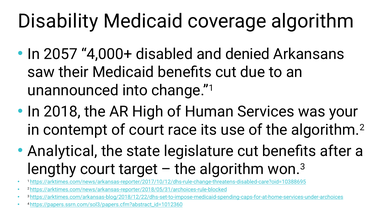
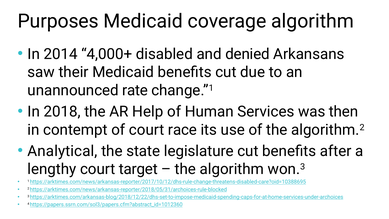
Disability: Disability -> Purposes
2057: 2057 -> 2014
into: into -> rate
High: High -> Help
your: your -> then
